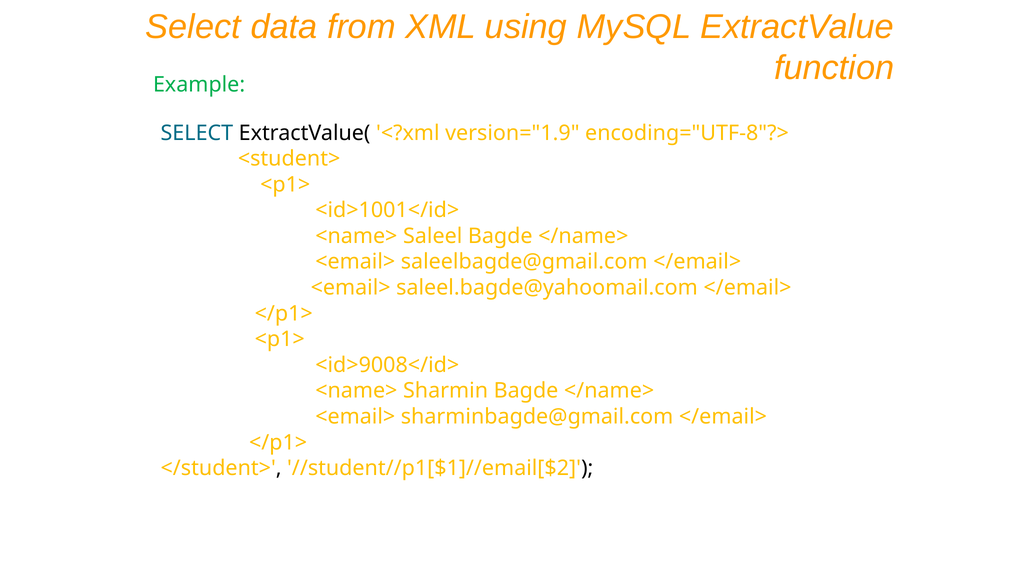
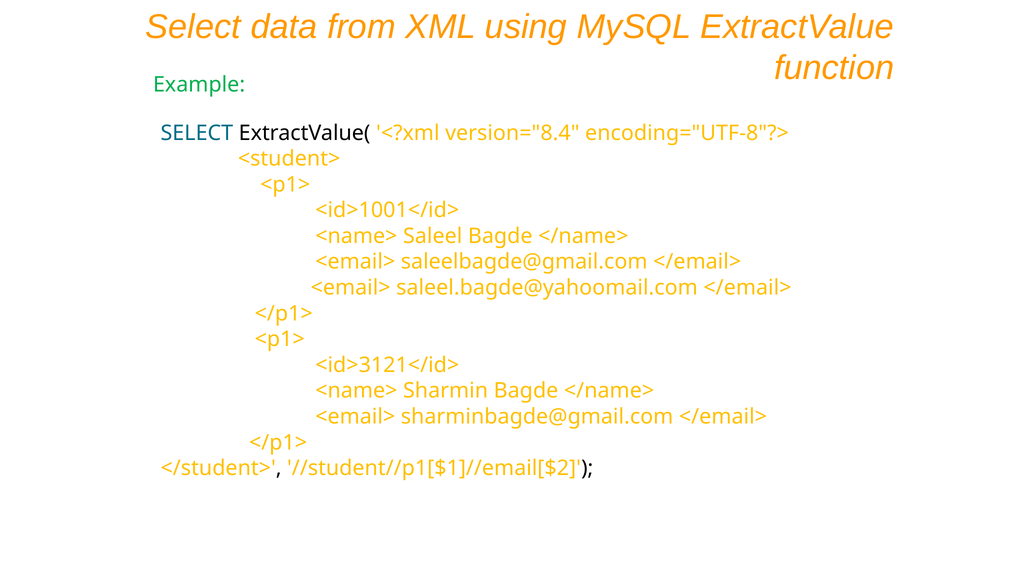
version="1.9: version="1.9 -> version="8.4
<id>9008</id>: <id>9008</id> -> <id>3121</id>
